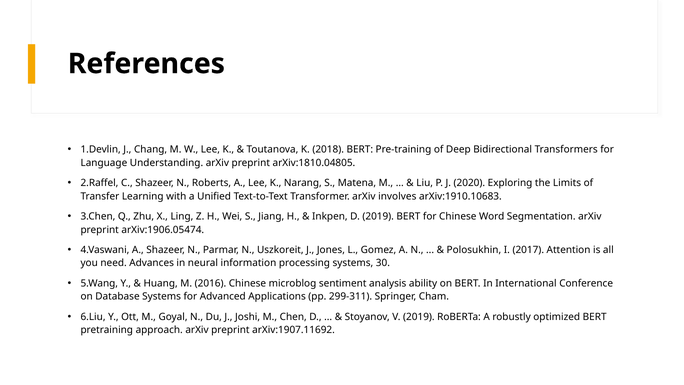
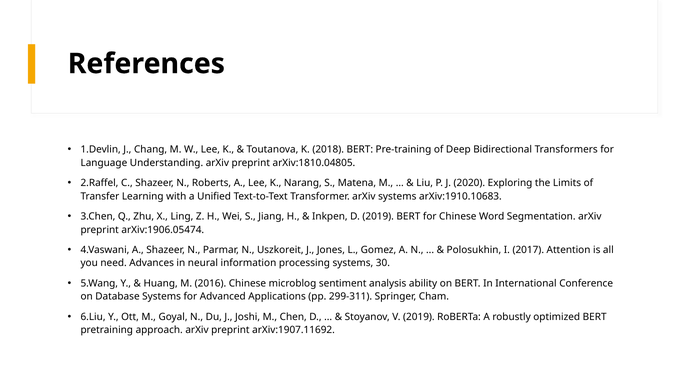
arXiv involves: involves -> systems
